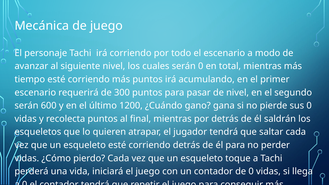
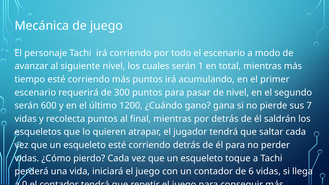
serán 0: 0 -> 1
sus 0: 0 -> 7
de 0: 0 -> 6
